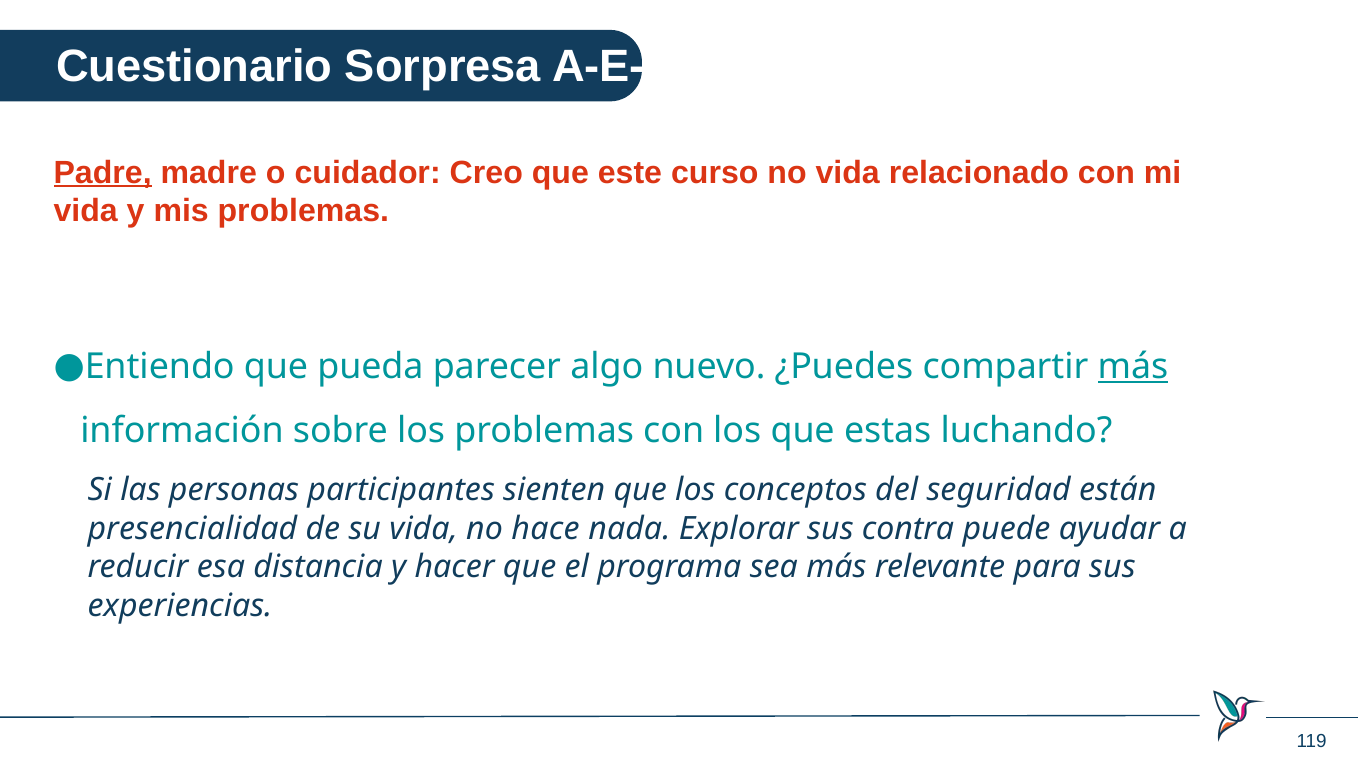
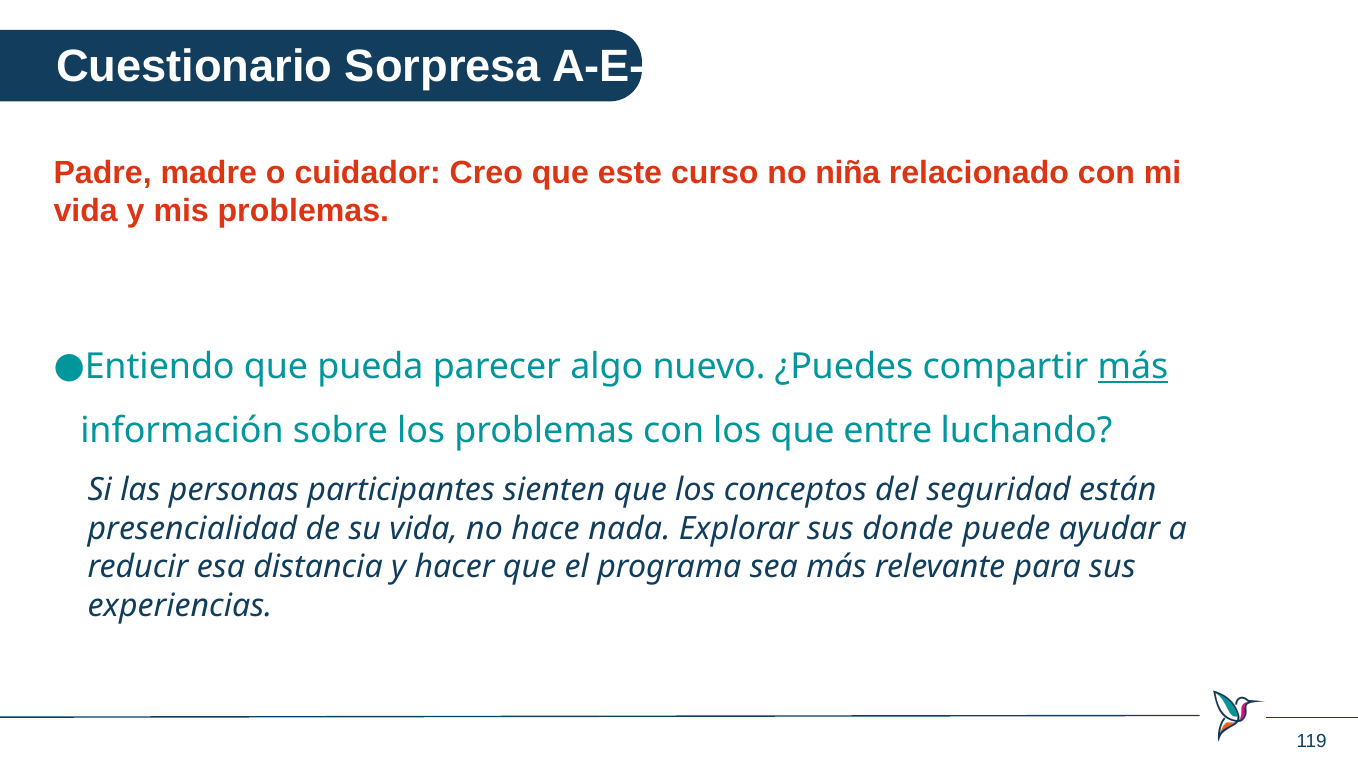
Padre underline: present -> none
no vida: vida -> niña
estas: estas -> entre
contra: contra -> donde
